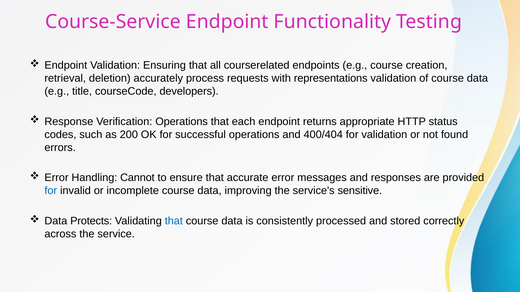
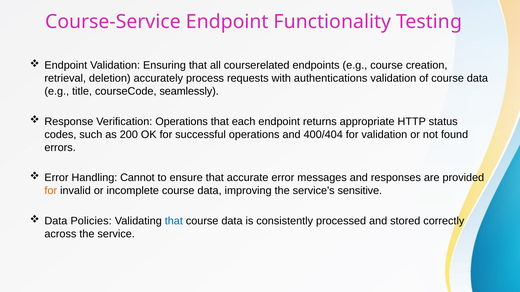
representations: representations -> authentications
developers: developers -> seamlessly
for at (51, 191) colour: blue -> orange
Protects: Protects -> Policies
